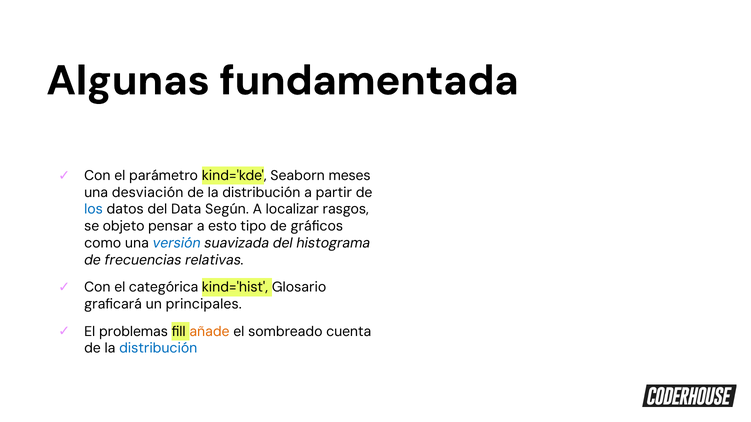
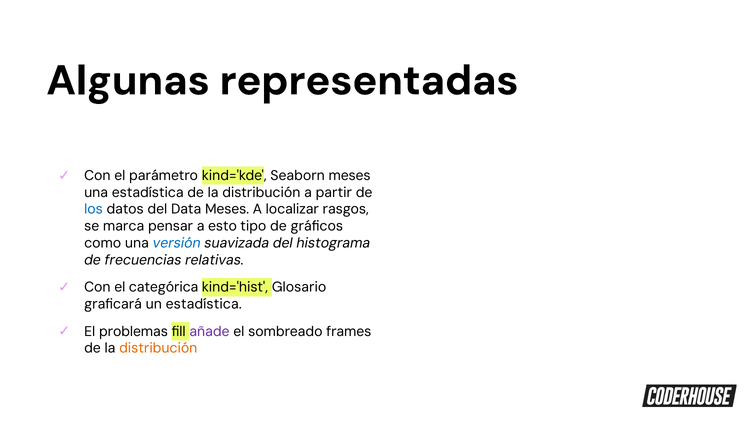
fundamentada: fundamentada -> representadas
una desviación: desviación -> estadística
Data Según: Según -> Meses
objeto: objeto -> marca
un principales: principales -> estadística
añade colour: orange -> purple
cuenta: cuenta -> frames
distribución at (158, 349) colour: blue -> orange
